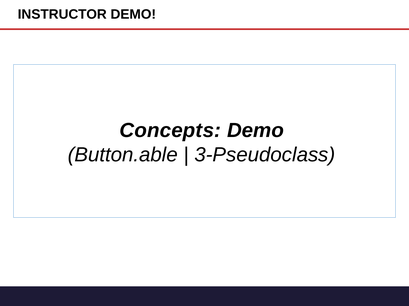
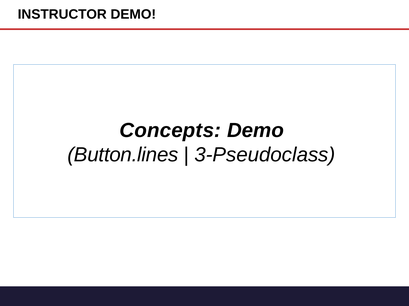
Button.able: Button.able -> Button.lines
